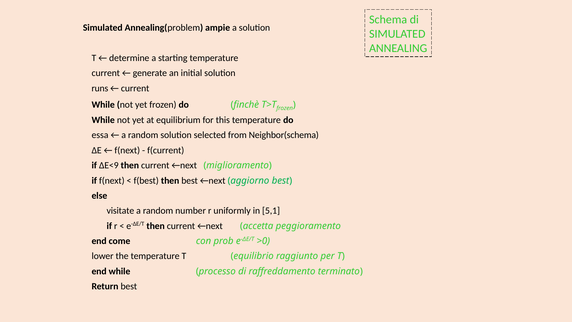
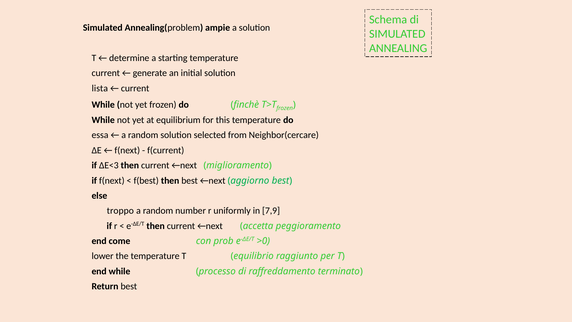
runs: runs -> lista
Neighbor(schema: Neighbor(schema -> Neighbor(cercare
ΔE<9: ΔE<9 -> ΔE<3
visitate: visitate -> troppo
5,1: 5,1 -> 7,9
